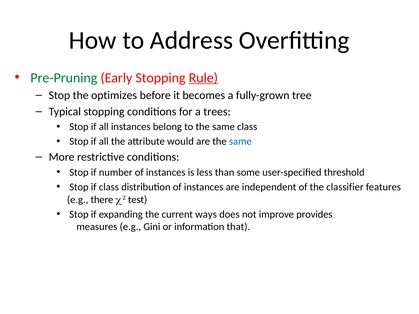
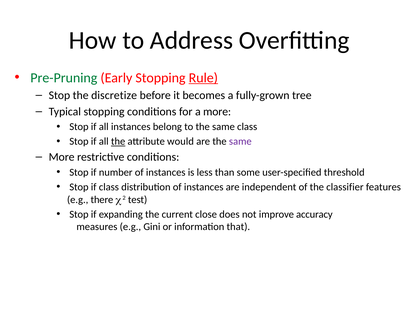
optimizes: optimizes -> discretize
a trees: trees -> more
the at (118, 142) underline: none -> present
same at (240, 142) colour: blue -> purple
ways: ways -> close
provides: provides -> accuracy
